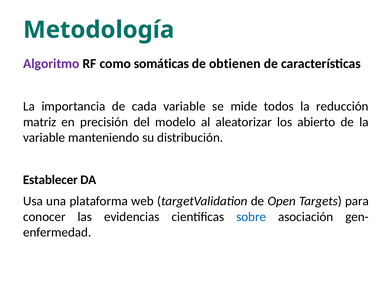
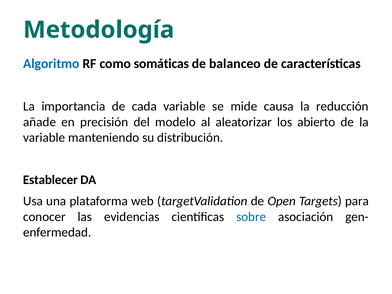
Algoritmo colour: purple -> blue
obtienen: obtienen -> balanceo
todos: todos -> causa
matriz: matriz -> añade
